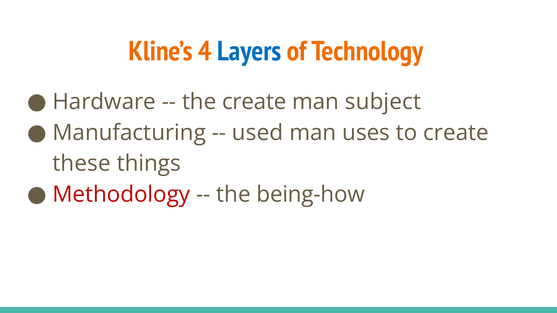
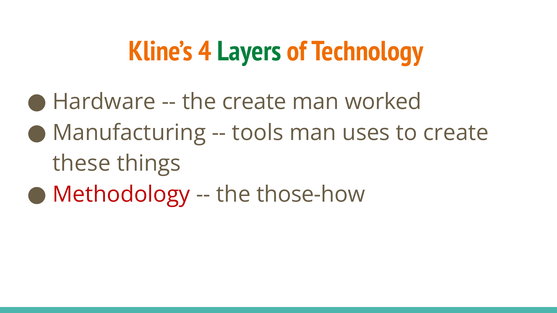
Layers colour: blue -> green
subject: subject -> worked
used: used -> tools
being-how: being-how -> those-how
